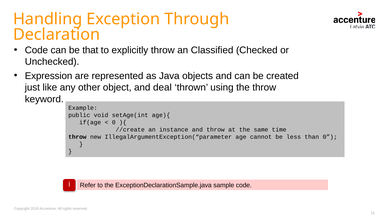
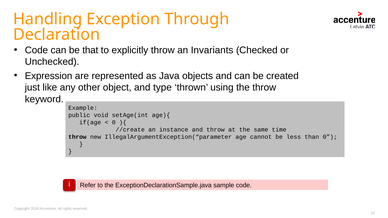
Classified: Classified -> Invariants
deal: deal -> type
